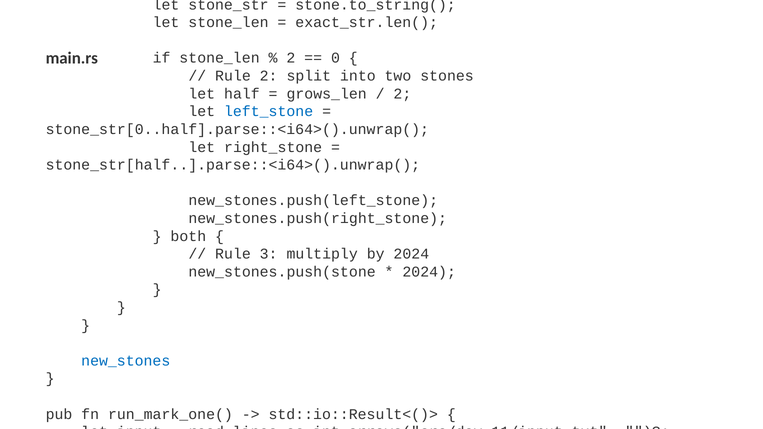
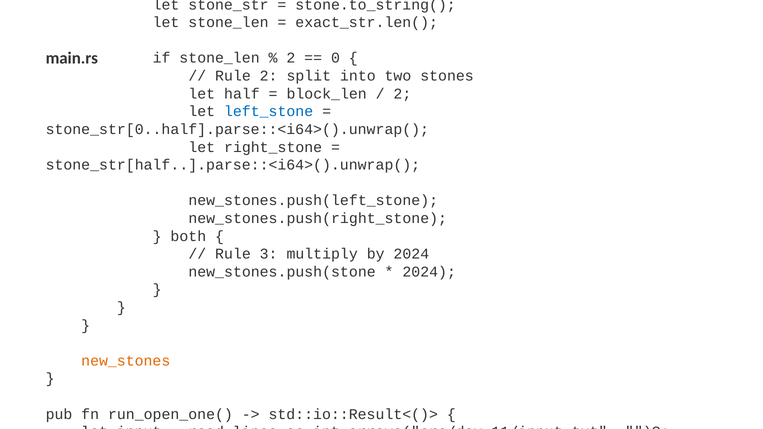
grows_len: grows_len -> block_len
new_stones at (126, 361) colour: blue -> orange
run_mark_one(: run_mark_one( -> run_open_one(
